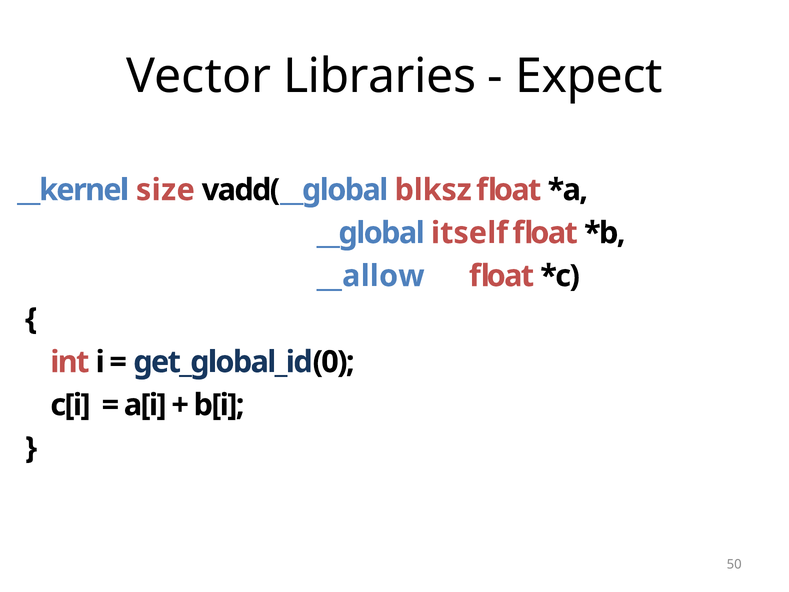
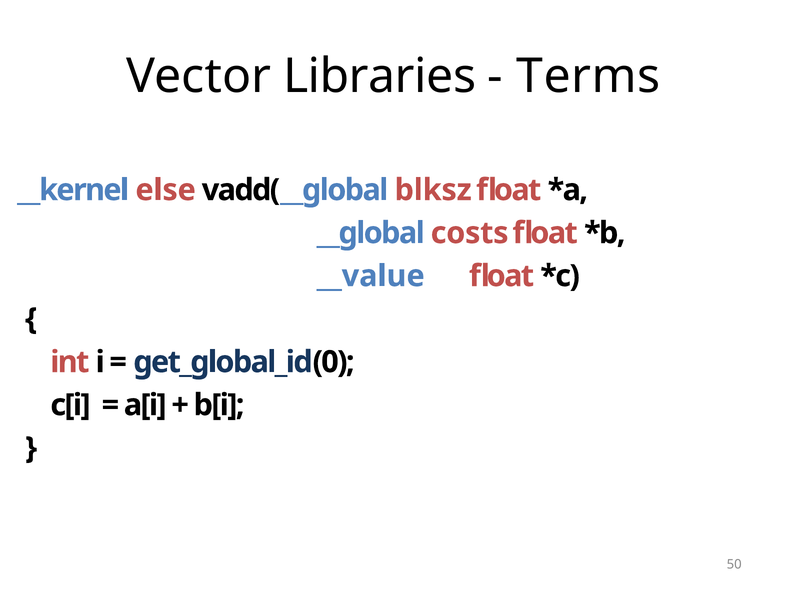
Expect: Expect -> Terms
size: size -> else
itself: itself -> costs
__allow: __allow -> __value
